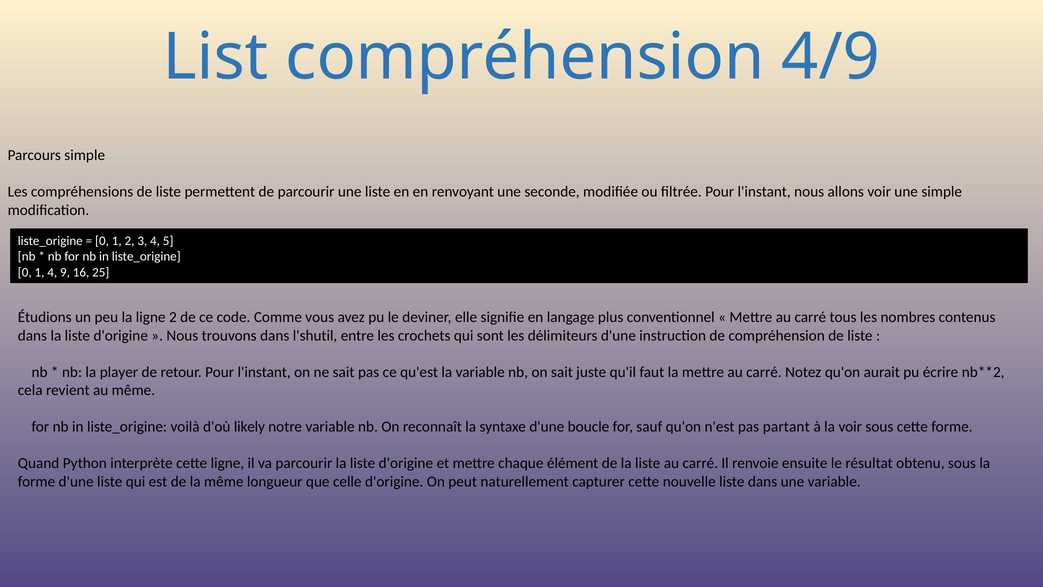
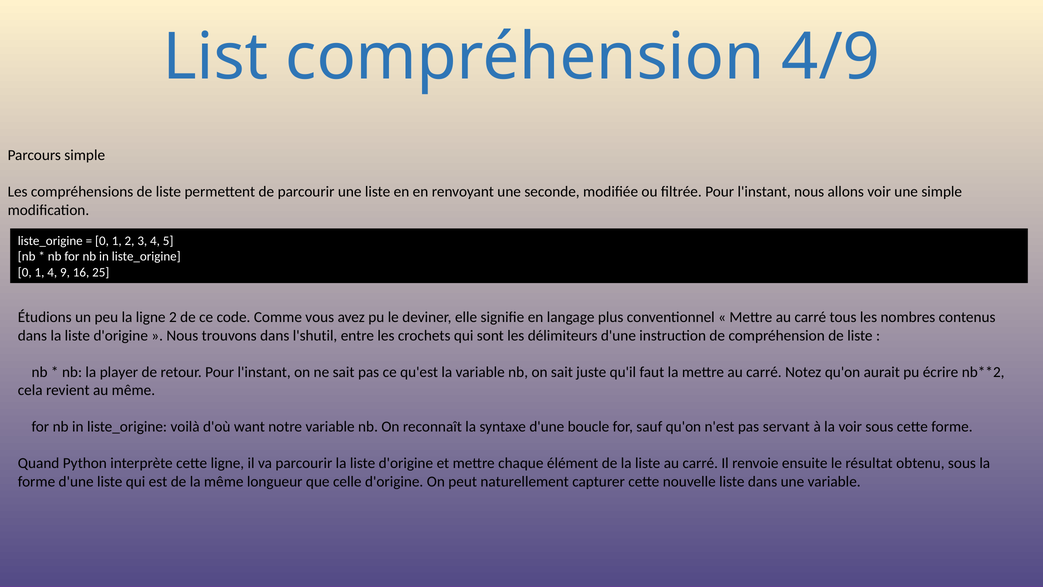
likely: likely -> want
partant: partant -> servant
